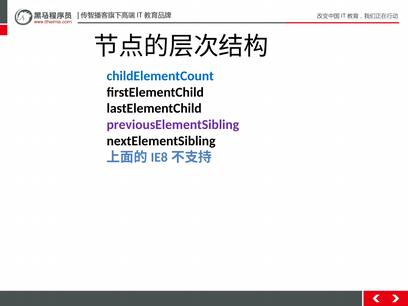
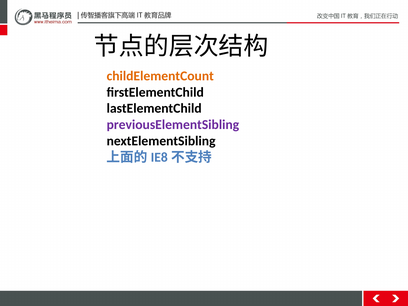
childElementCount colour: blue -> orange
